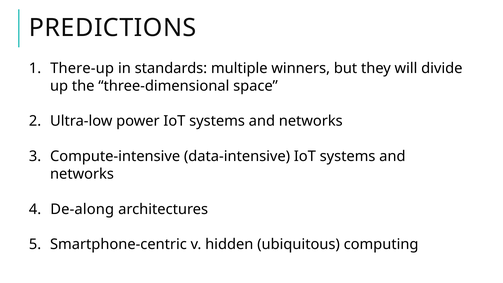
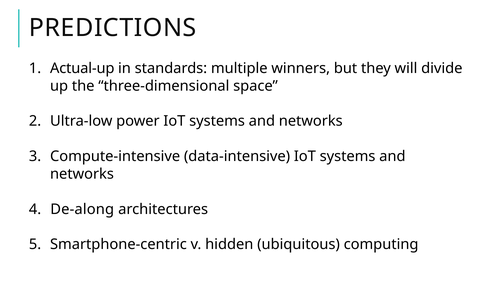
There-up: There-up -> Actual-up
